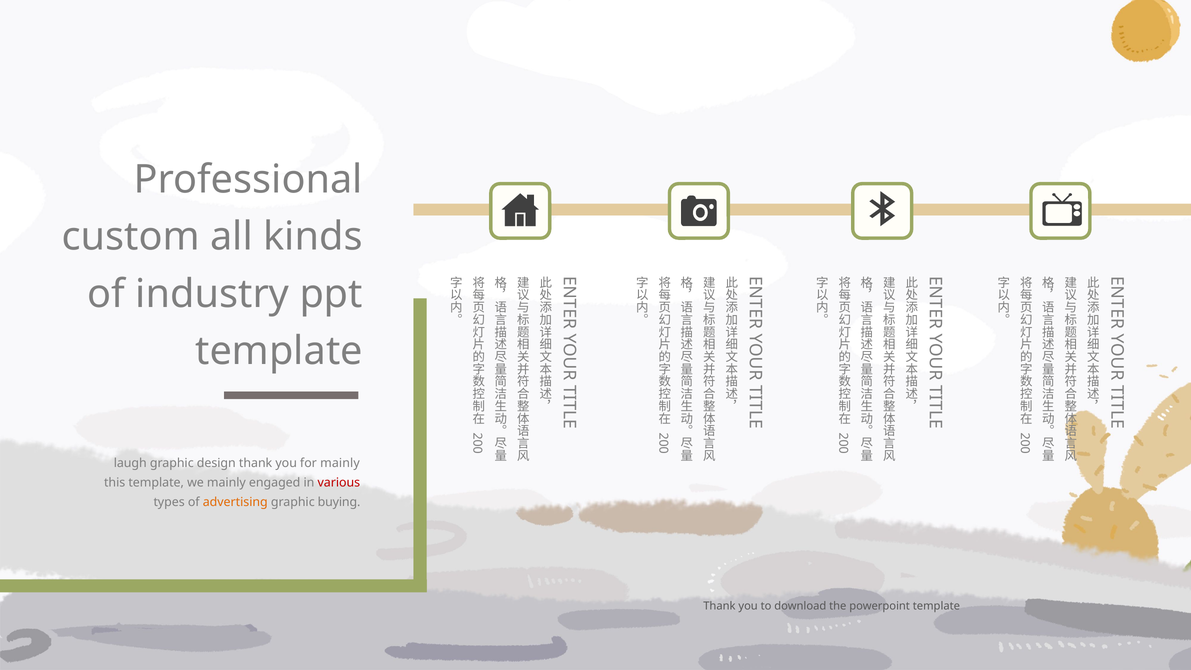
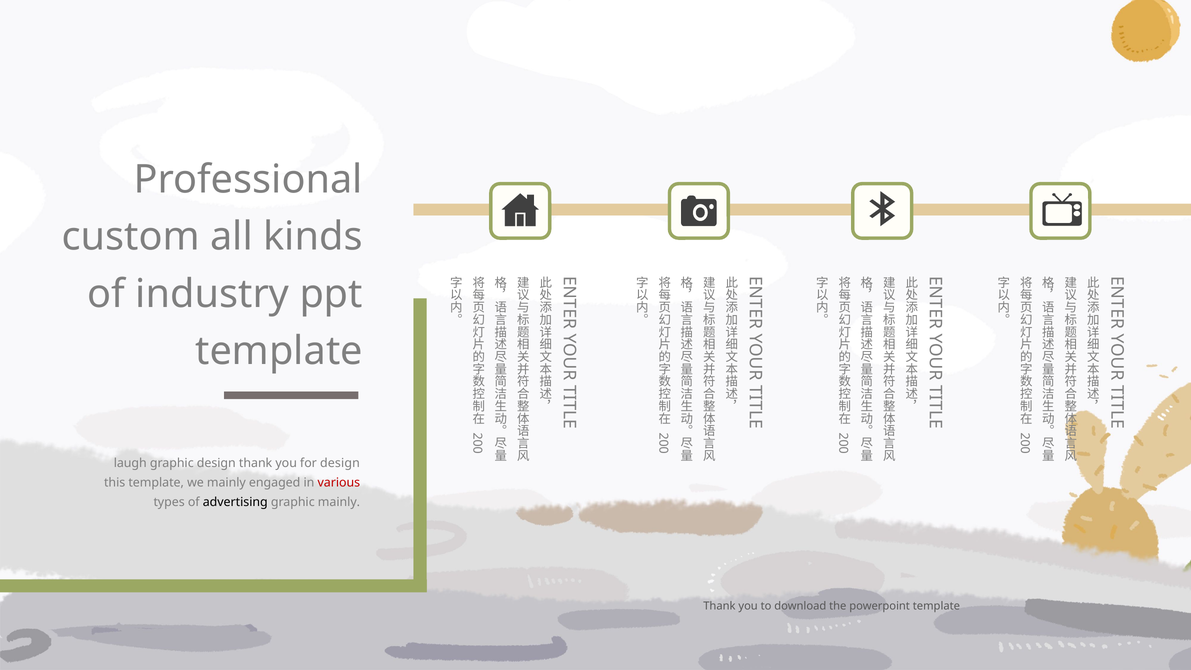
for mainly: mainly -> design
advertising colour: orange -> black
graphic buying: buying -> mainly
